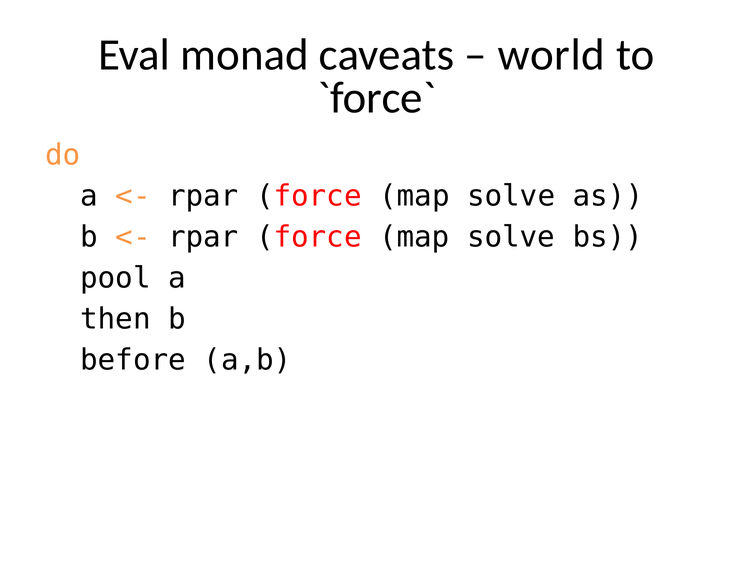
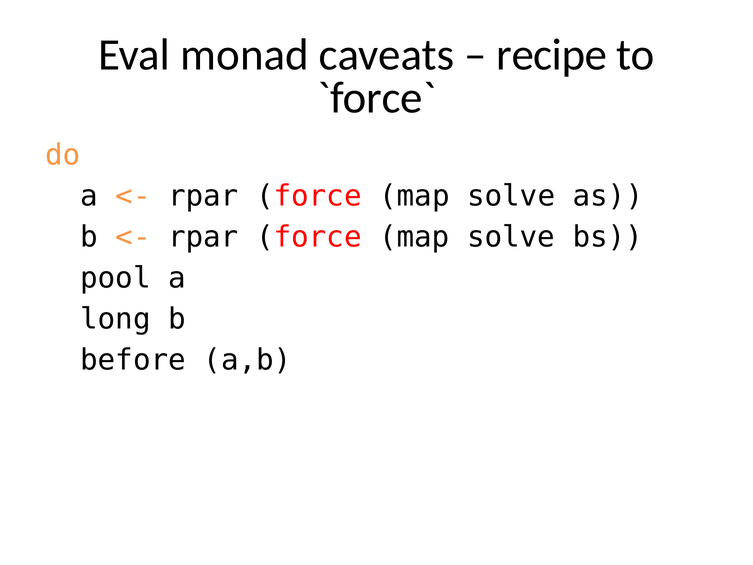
world: world -> recipe
then: then -> long
